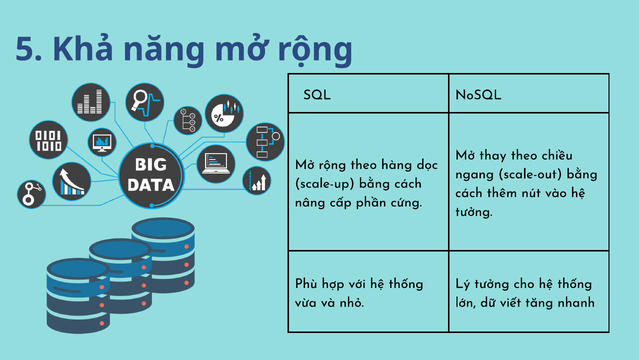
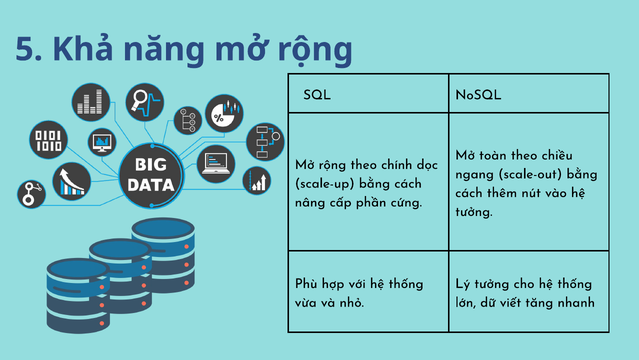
thay: thay -> toàn
hàng: hàng -> chính
